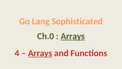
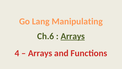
Sophisticated: Sophisticated -> Manipulating
Ch.0: Ch.0 -> Ch.6
Arrays at (40, 53) underline: present -> none
